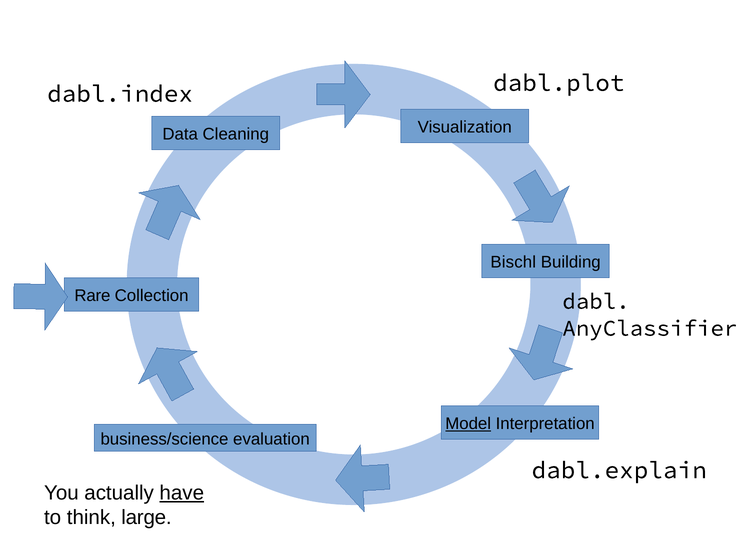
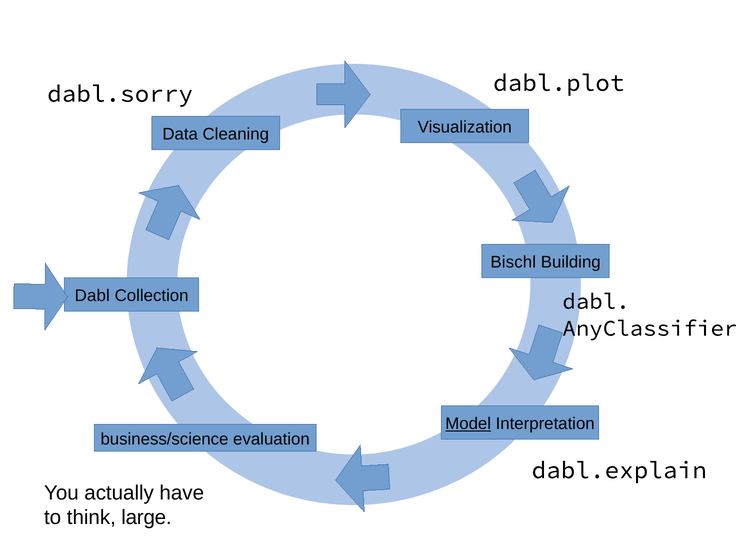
dabl.index: dabl.index -> dabl.sorry
Rare at (92, 295): Rare -> Dabl
have underline: present -> none
